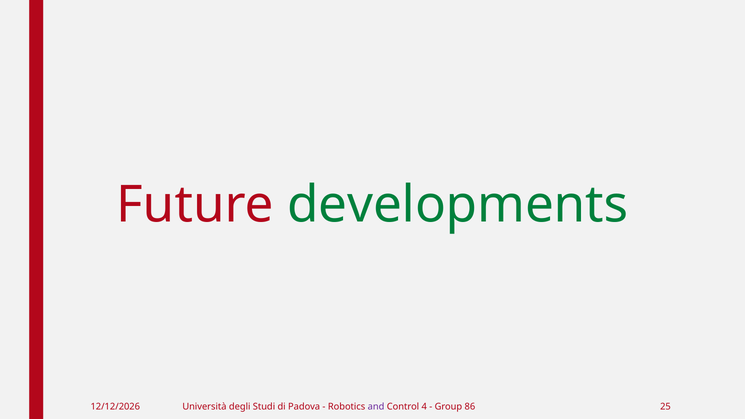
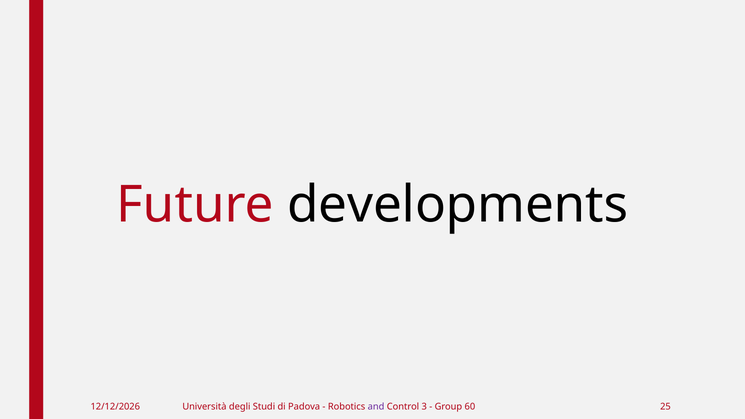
developments colour: green -> black
4: 4 -> 3
86: 86 -> 60
